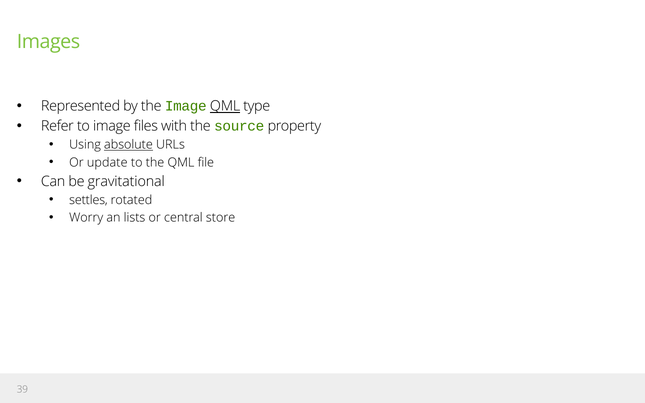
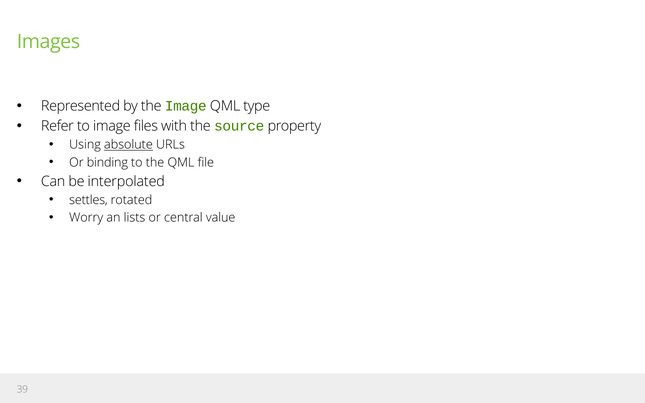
QML at (225, 106) underline: present -> none
update: update -> binding
gravitational: gravitational -> interpolated
store: store -> value
